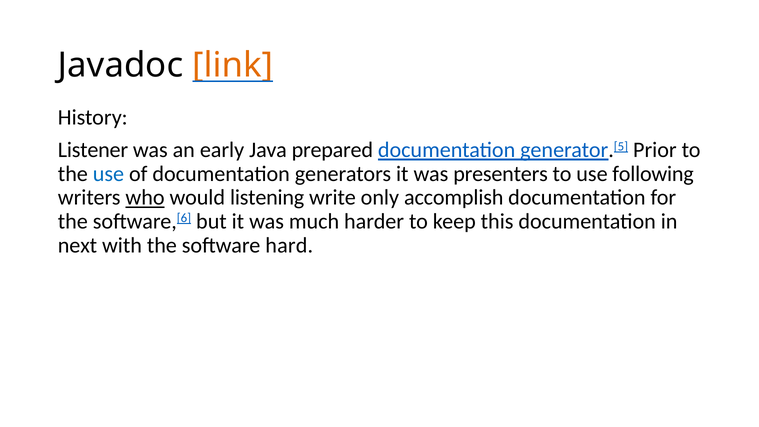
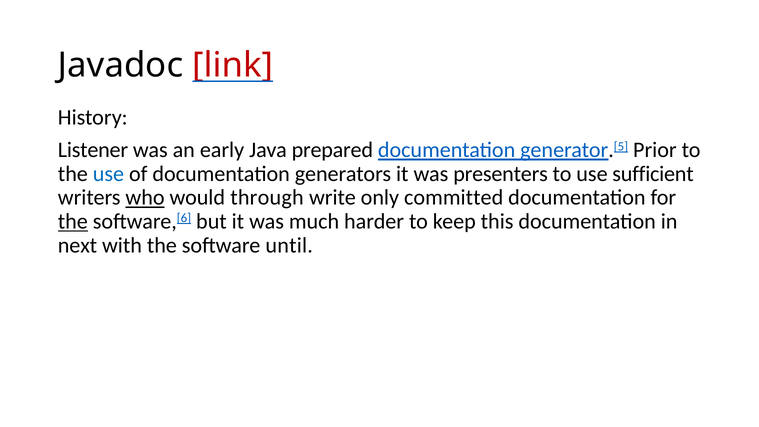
link colour: orange -> red
following: following -> sufficient
listening: listening -> through
accomplish: accomplish -> committed
the at (73, 221) underline: none -> present
hard: hard -> until
